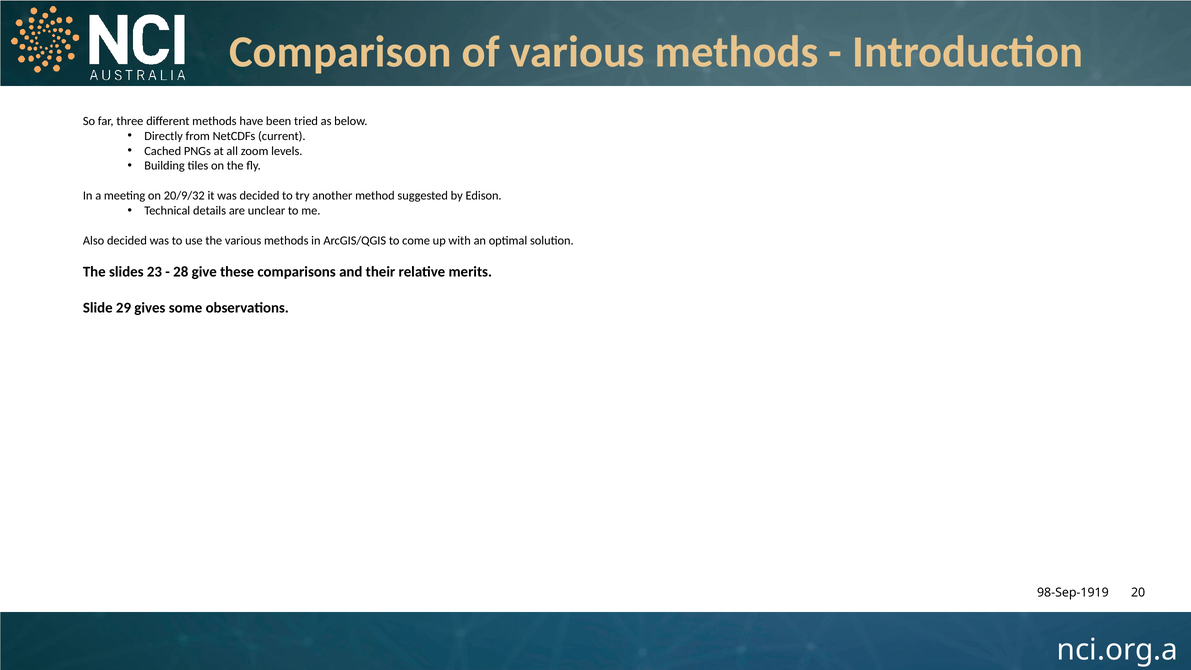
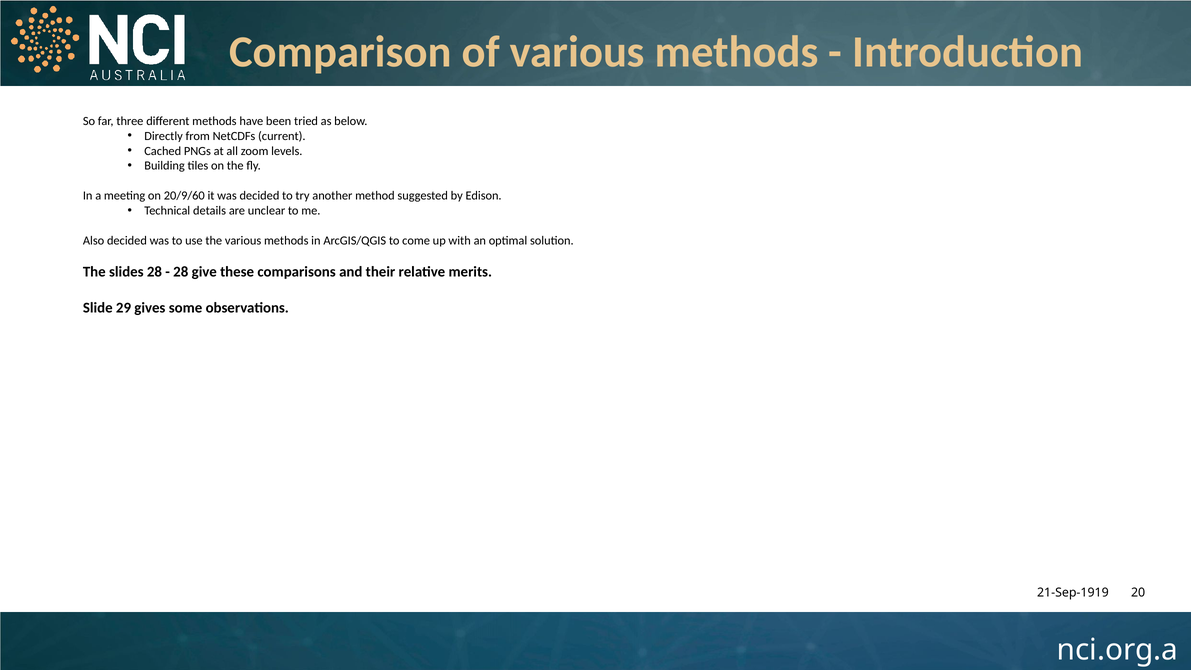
20/9/32: 20/9/32 -> 20/9/60
slides 23: 23 -> 28
98-Sep-1919: 98-Sep-1919 -> 21-Sep-1919
